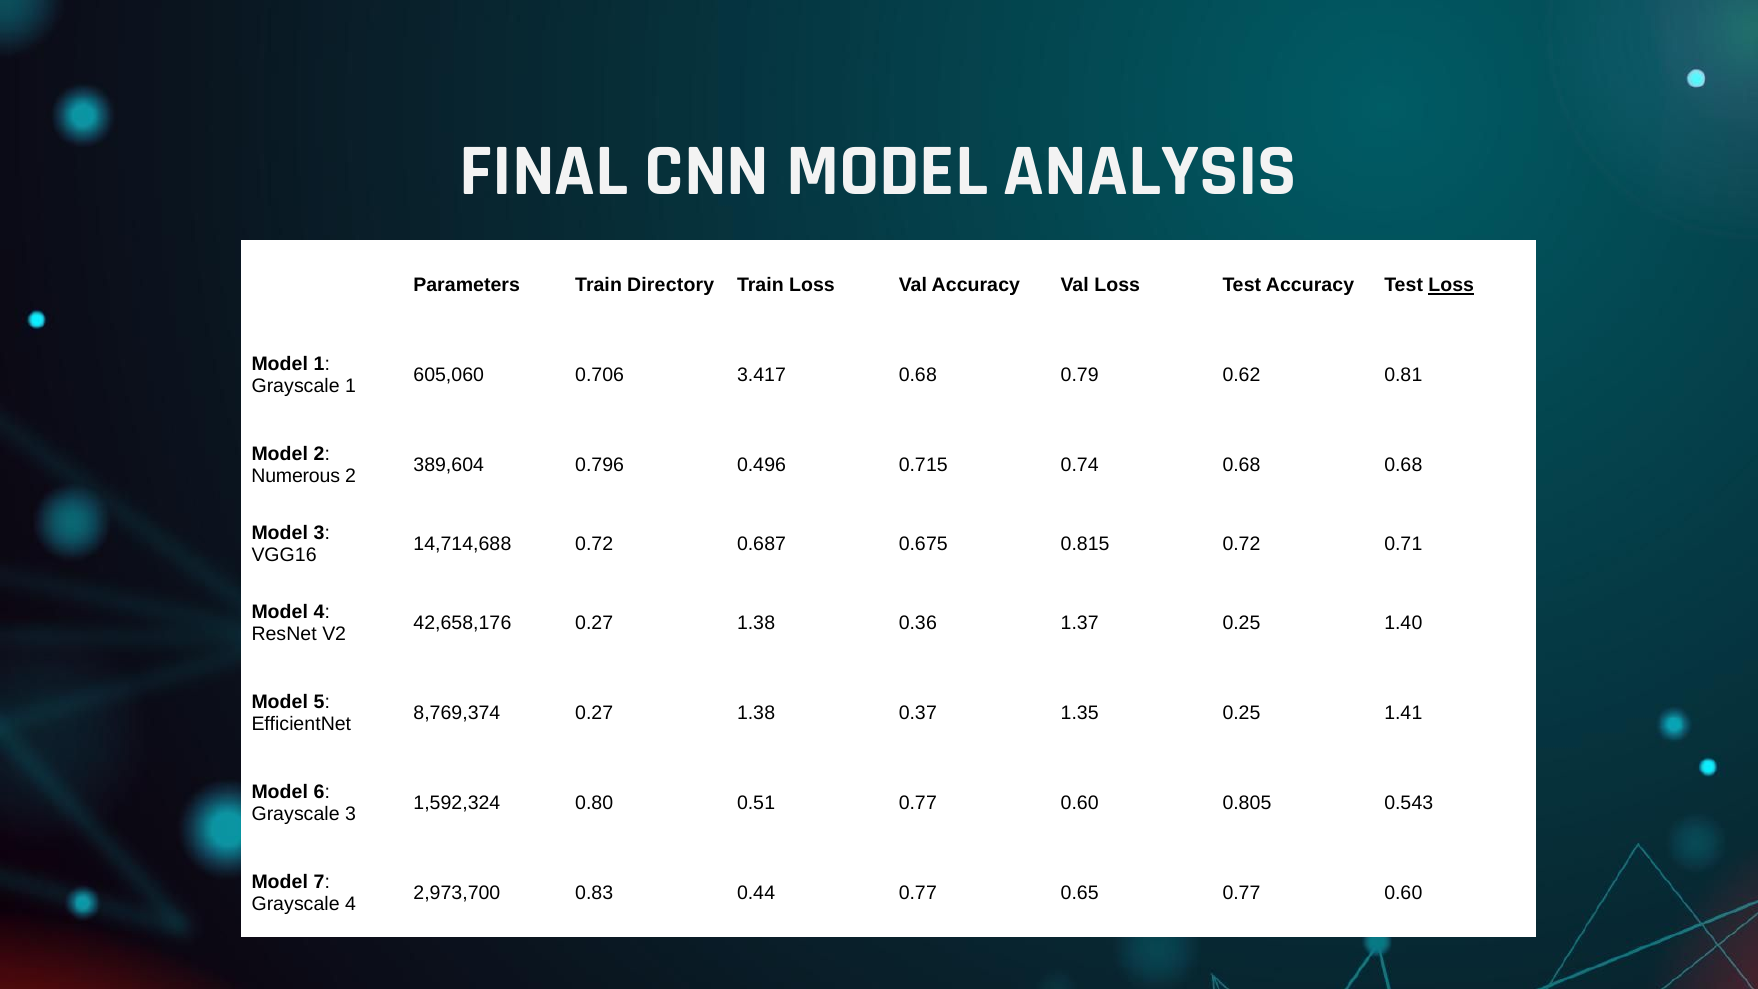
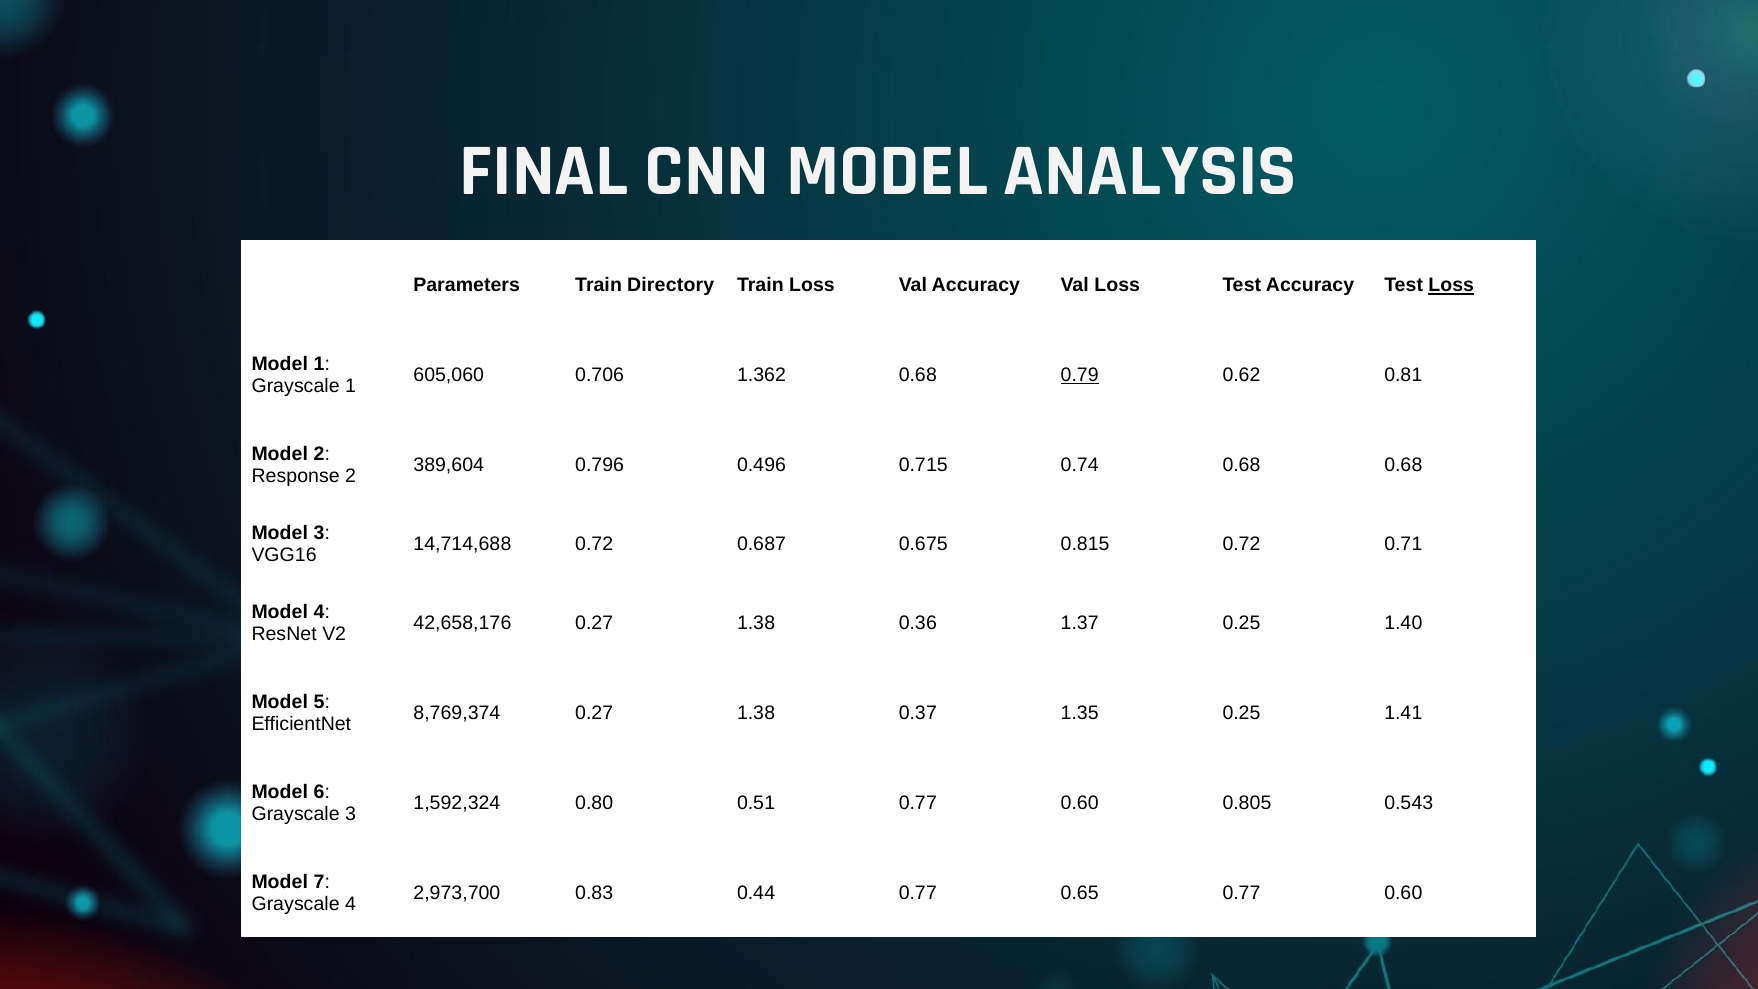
3.417: 3.417 -> 1.362
0.79 underline: none -> present
Numerous: Numerous -> Response
